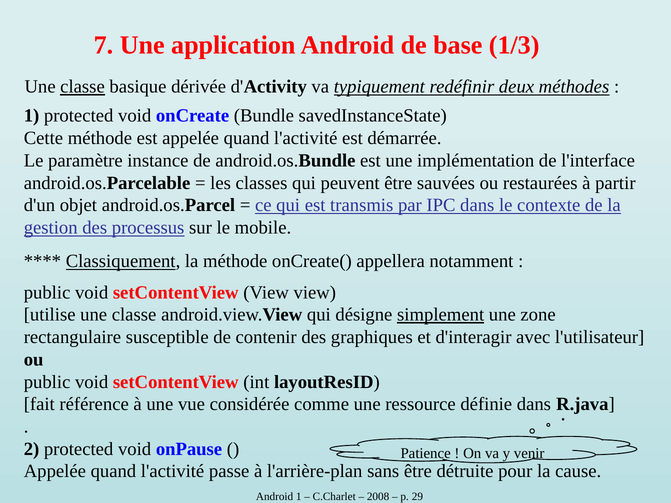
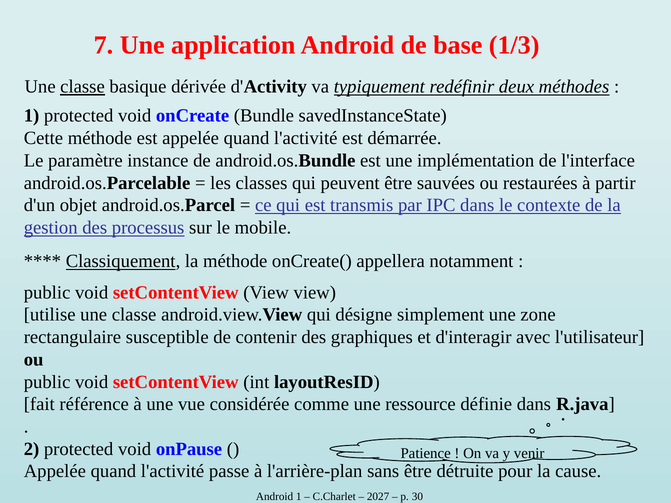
simplement underline: present -> none
2008: 2008 -> 2027
29: 29 -> 30
